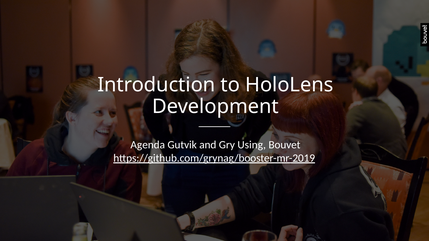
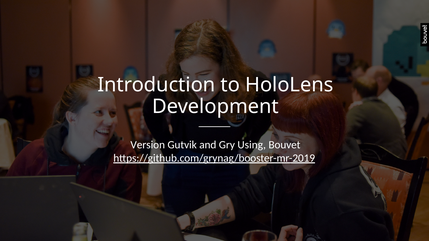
Agenda: Agenda -> Version
